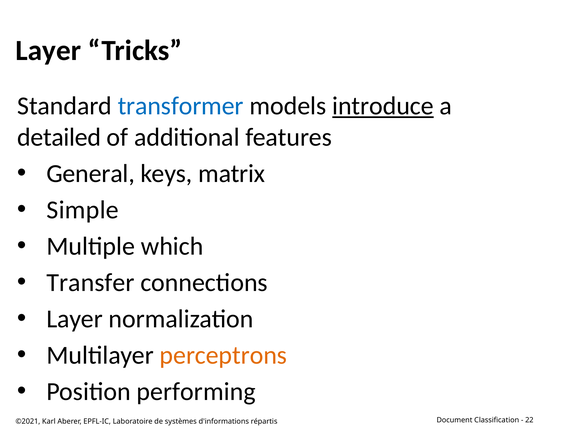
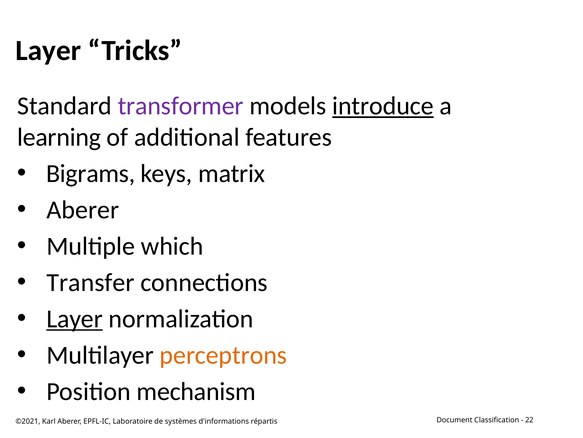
transformer colour: blue -> purple
detailed: detailed -> learning
General: General -> Bigrams
Simple at (83, 209): Simple -> Aberer
Layer at (75, 318) underline: none -> present
performing: performing -> mechanism
